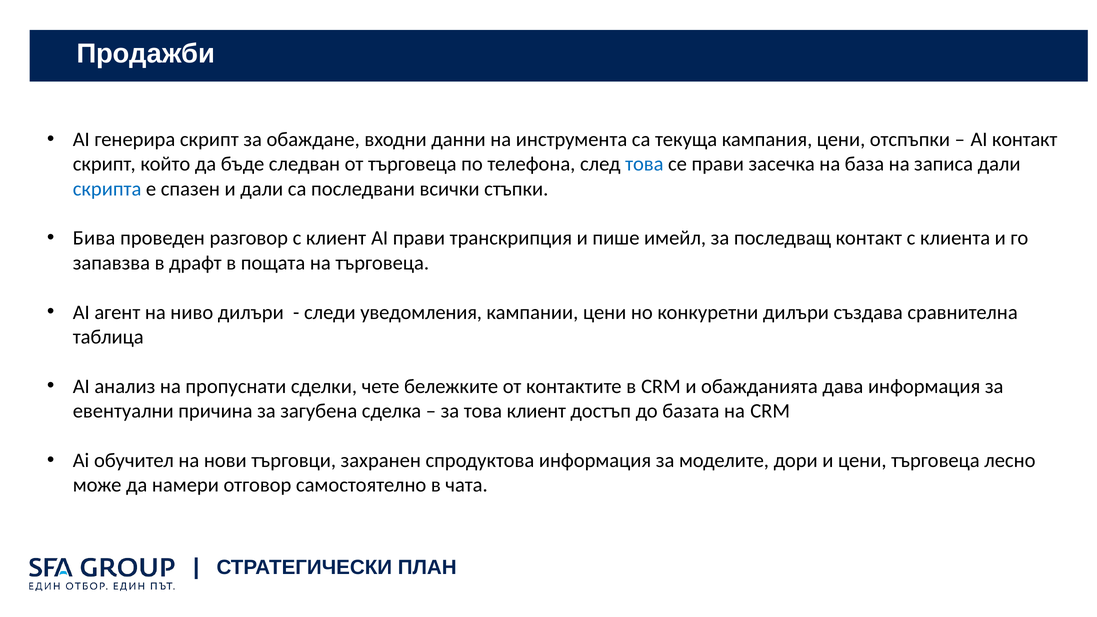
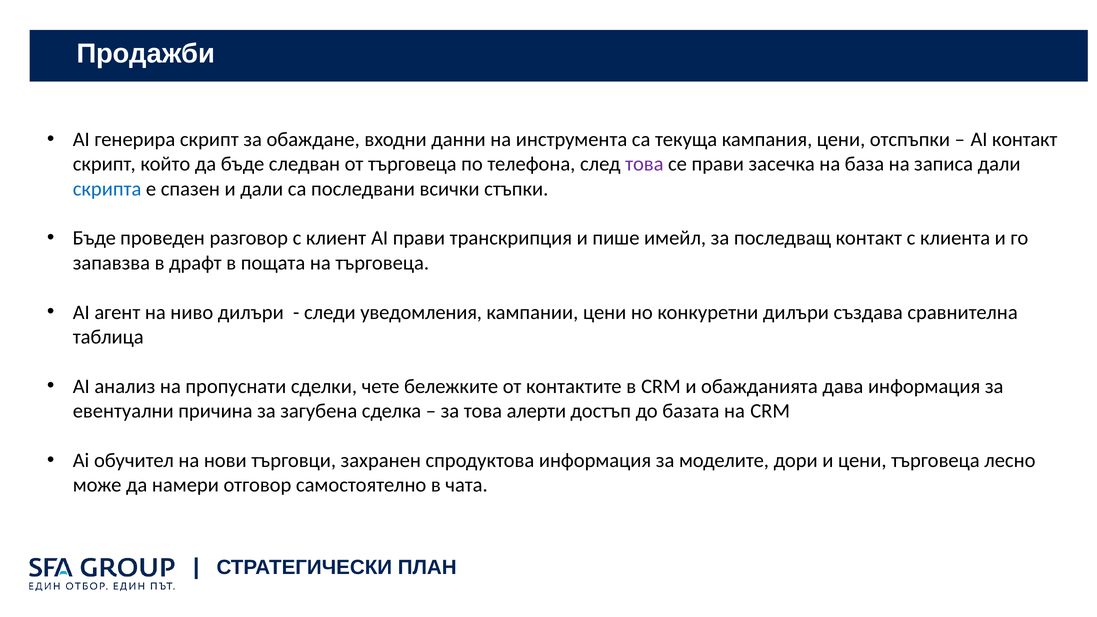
това at (644, 164) colour: blue -> purple
Бива at (94, 238): Бива -> Бъде
това клиент: клиент -> алерти
